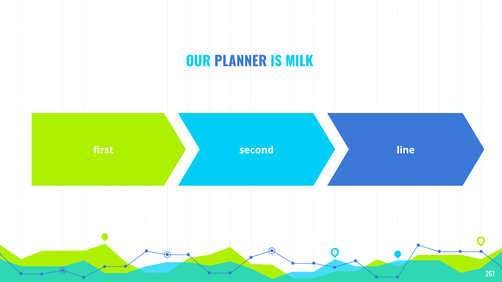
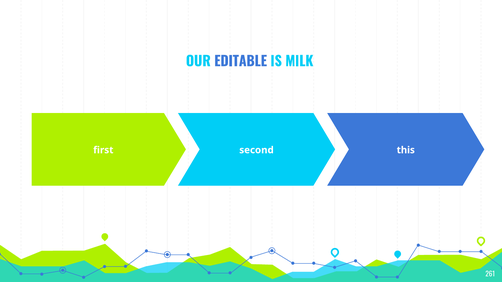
PLANNER: PLANNER -> EDITABLE
line: line -> this
